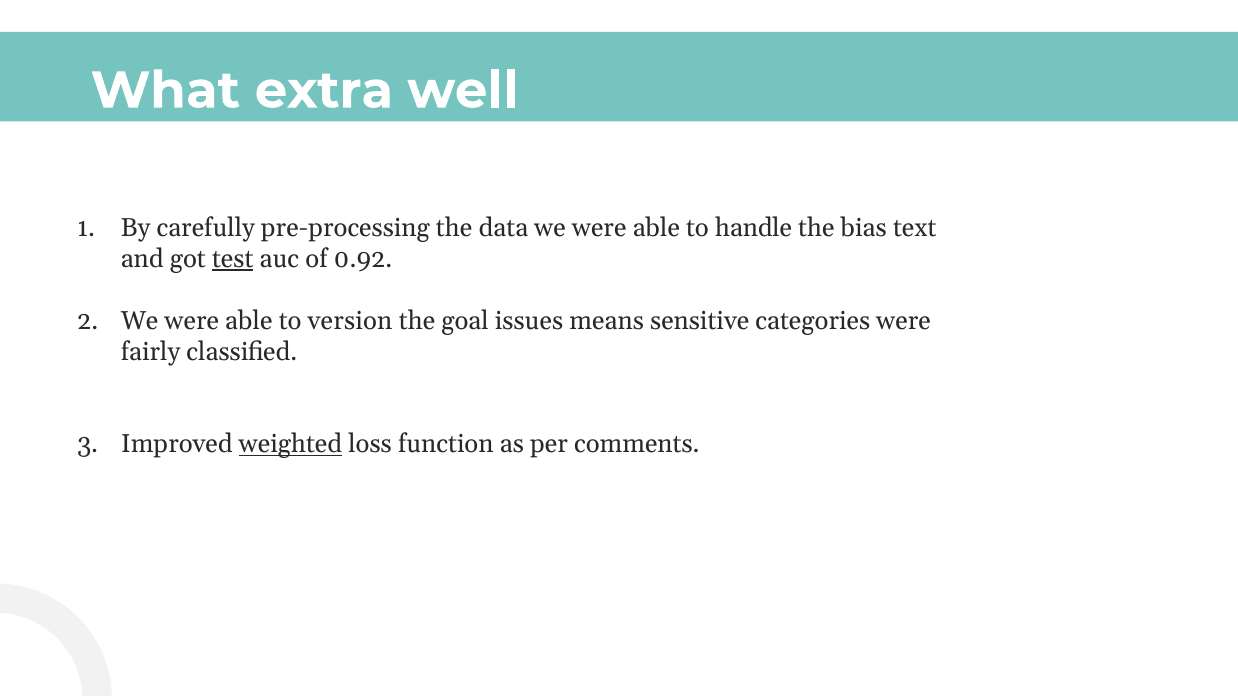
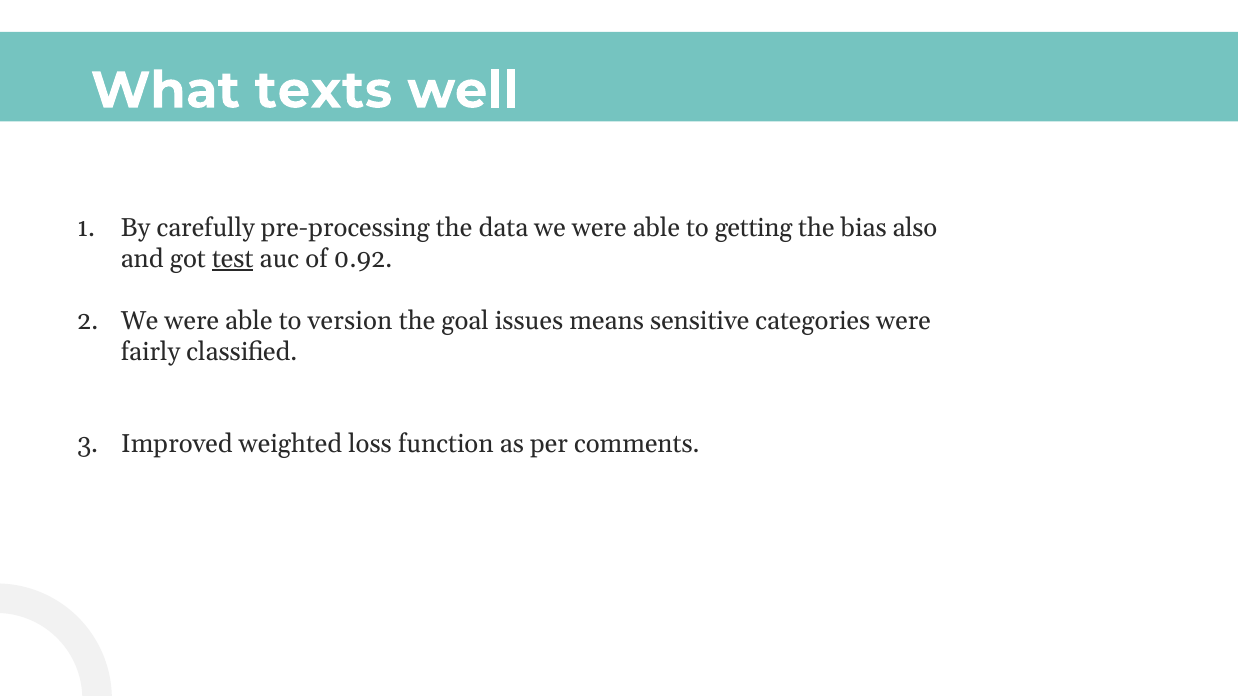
extra: extra -> texts
handle: handle -> getting
text: text -> also
weighted underline: present -> none
